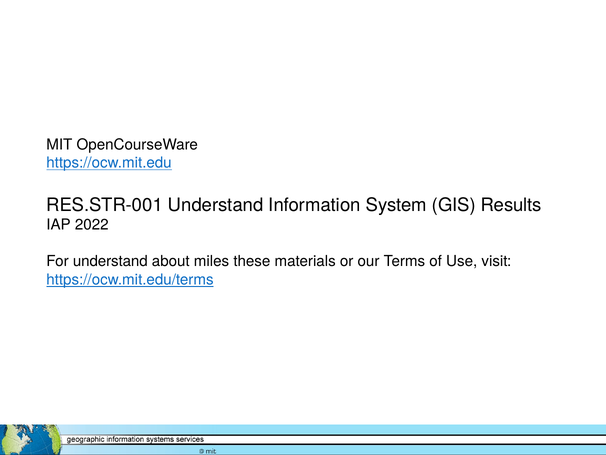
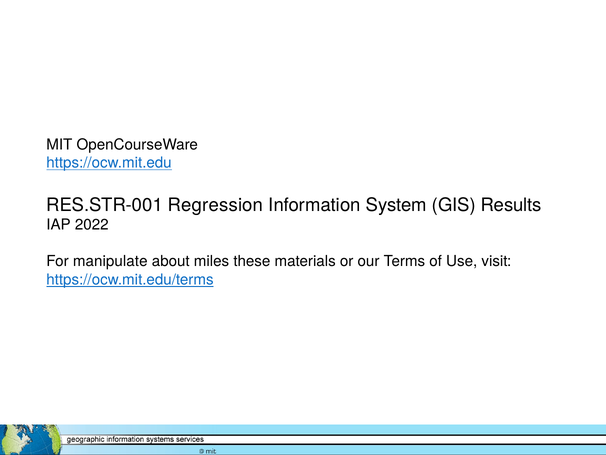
RES.STR-001 Understand: Understand -> Regression
For understand: understand -> manipulate
